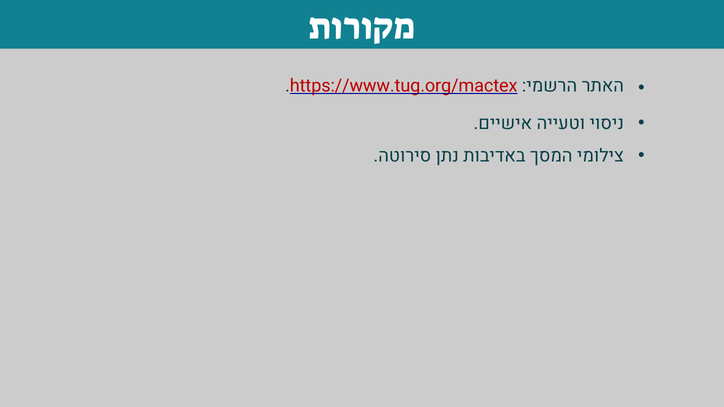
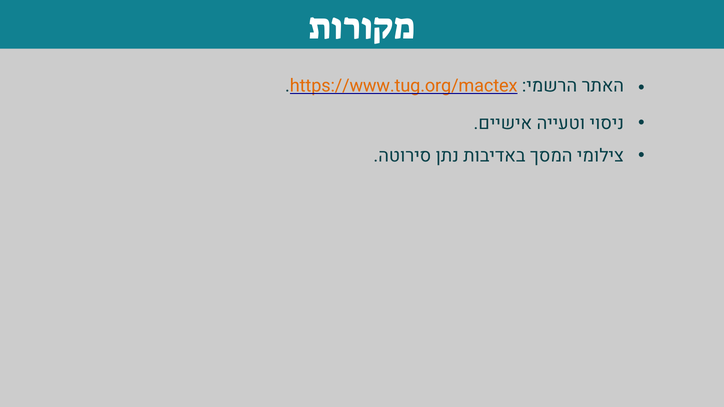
https://www.tug.org/mactex colour: red -> orange
